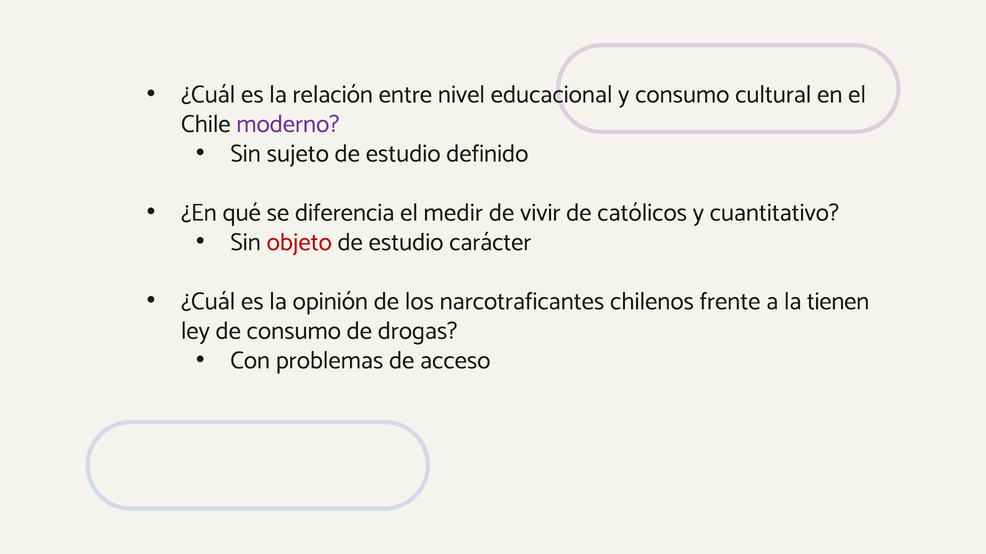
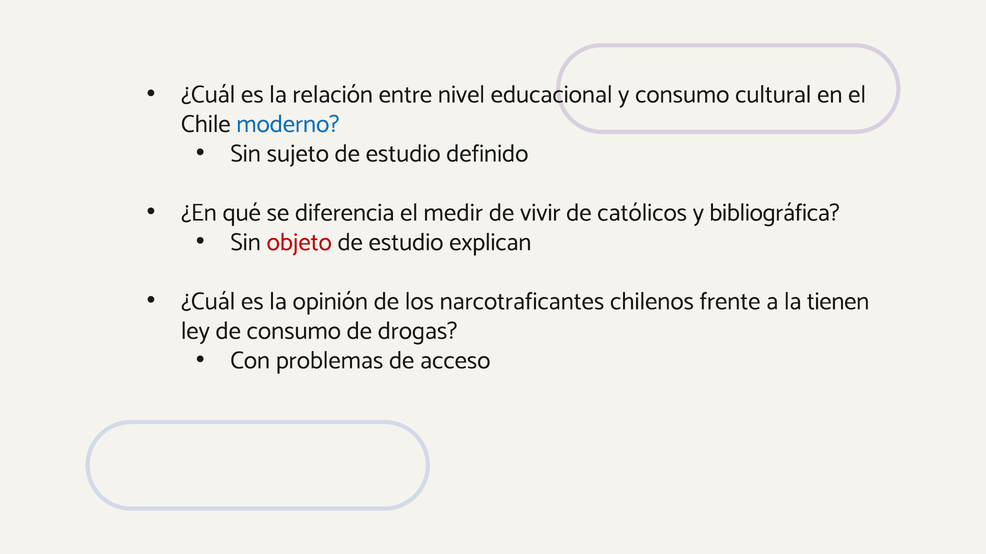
moderno colour: purple -> blue
cuantitativo: cuantitativo -> bibliográfica
carácter: carácter -> explican
